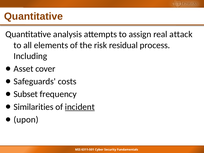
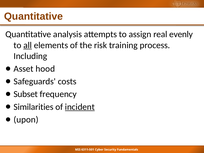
attack: attack -> evenly
all underline: none -> present
residual: residual -> training
cover: cover -> hood
